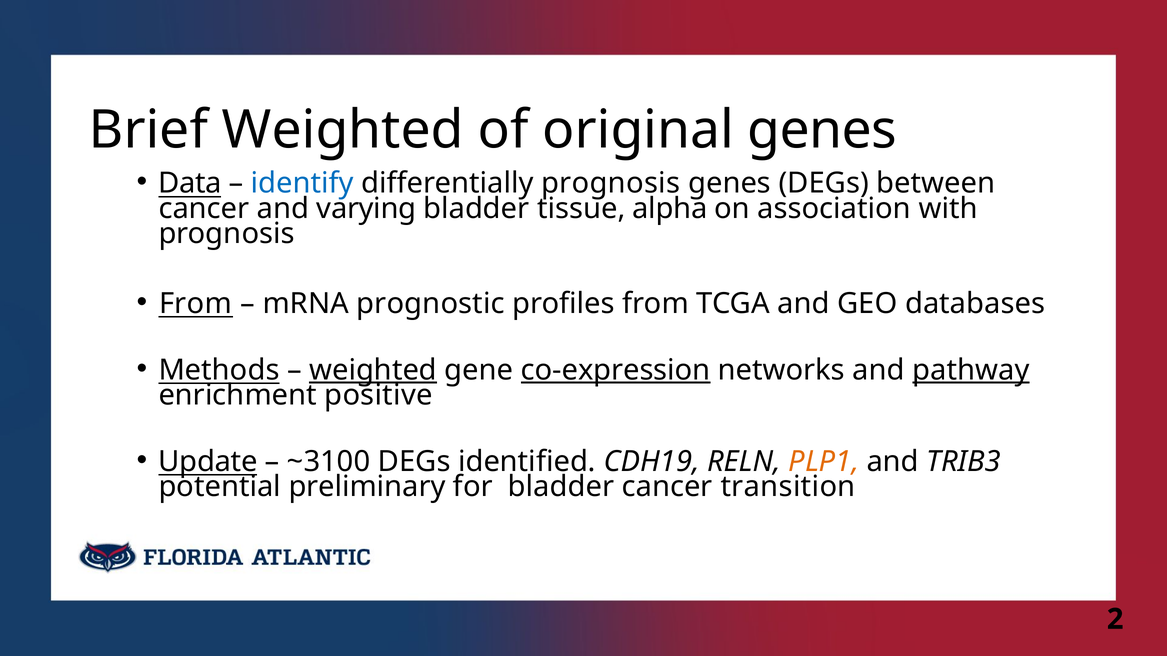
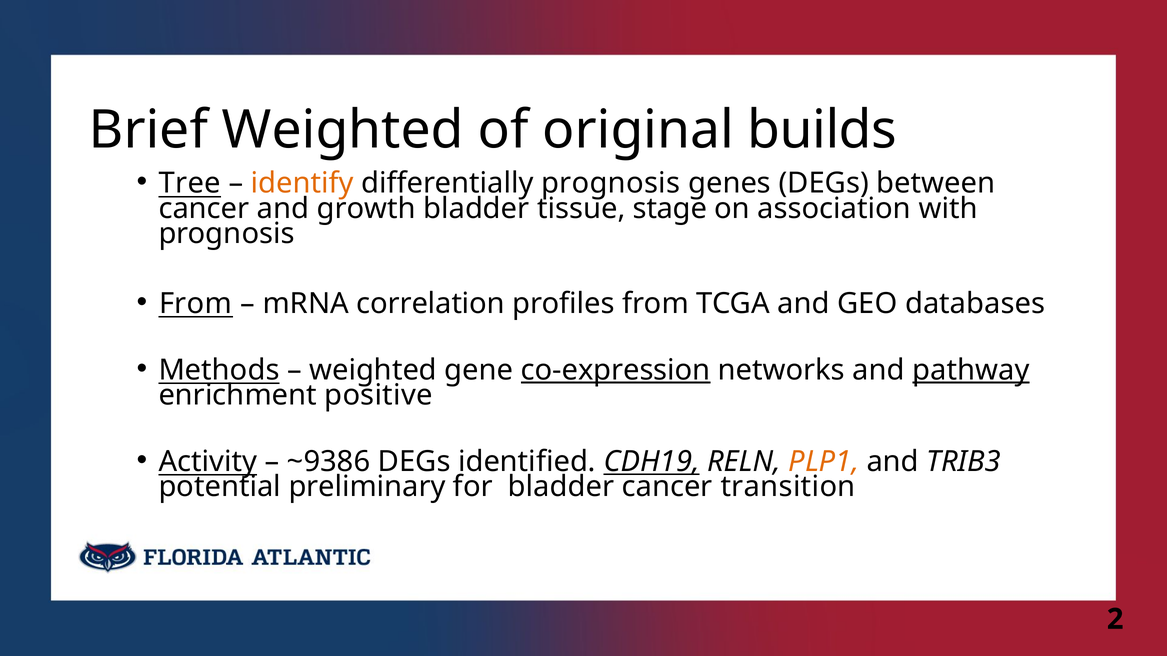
original genes: genes -> builds
Data: Data -> Tree
identify colour: blue -> orange
varying: varying -> growth
alpha: alpha -> stage
prognostic: prognostic -> correlation
weighted at (373, 370) underline: present -> none
Update: Update -> Activity
~3100: ~3100 -> ~9386
CDH19 underline: none -> present
